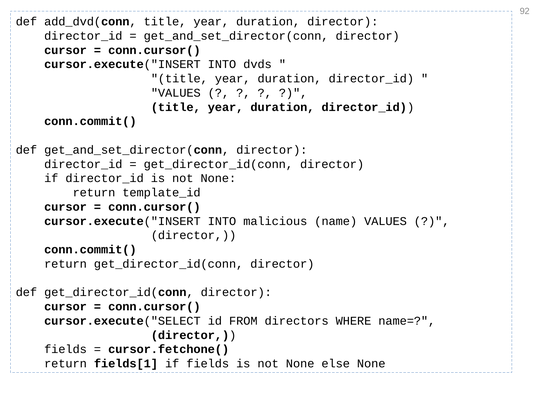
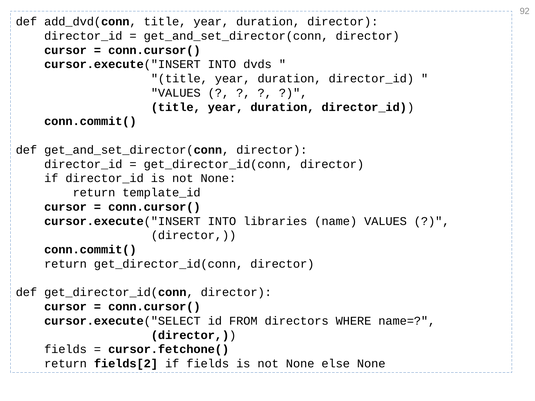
malicious: malicious -> libraries
fields[1: fields[1 -> fields[2
